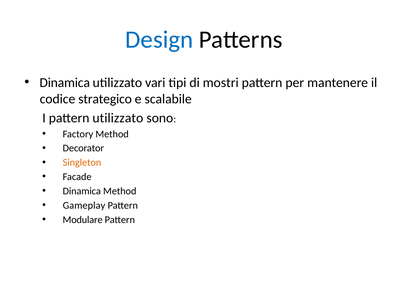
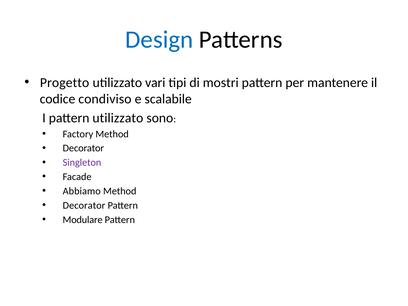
Dinamica at (65, 83): Dinamica -> Progetto
strategico: strategico -> condiviso
Singleton colour: orange -> purple
Dinamica at (82, 191): Dinamica -> Abbiamo
Gameplay at (84, 205): Gameplay -> Decorator
